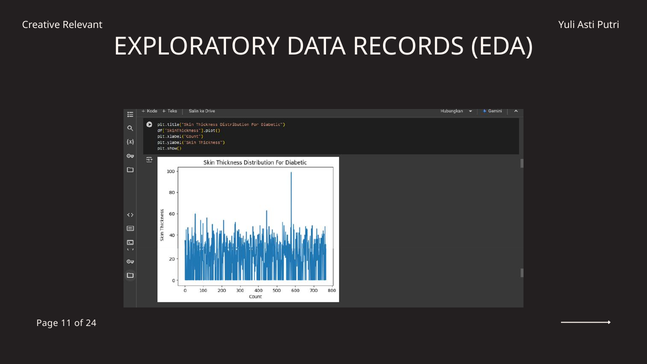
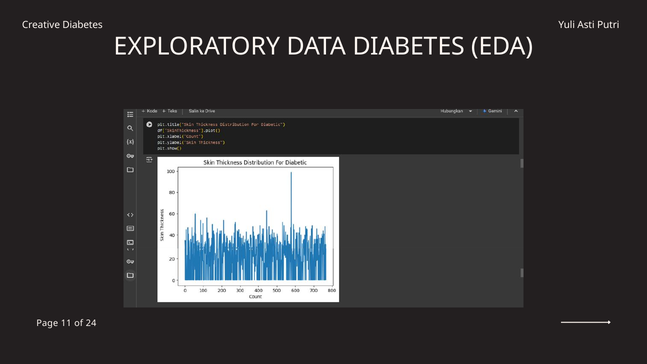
Creative Relevant: Relevant -> Diabetes
DATA RECORDS: RECORDS -> DIABETES
